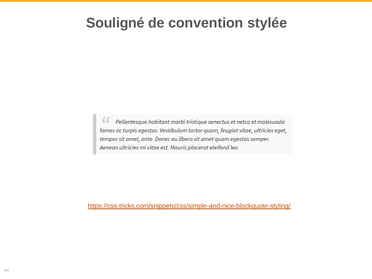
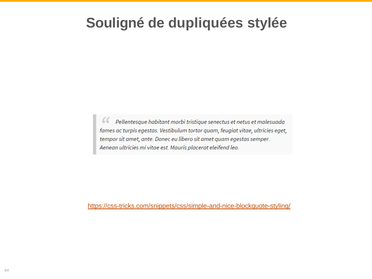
convention: convention -> dupliquées
